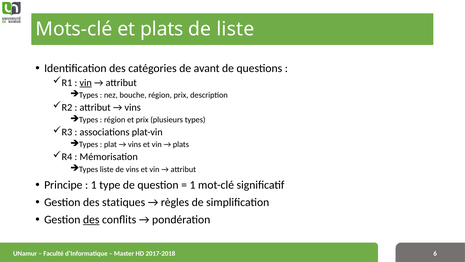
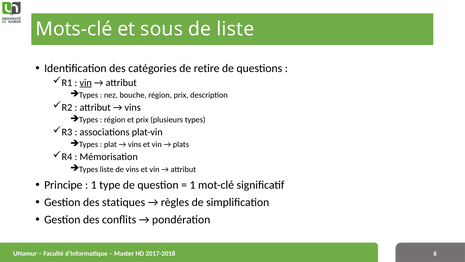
et plats: plats -> sous
avant: avant -> retire
des at (91, 219) underline: present -> none
